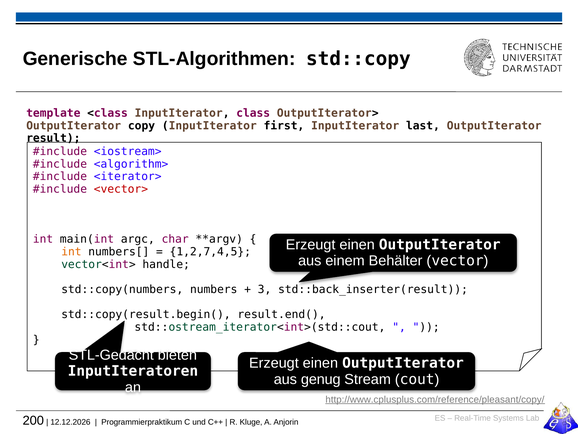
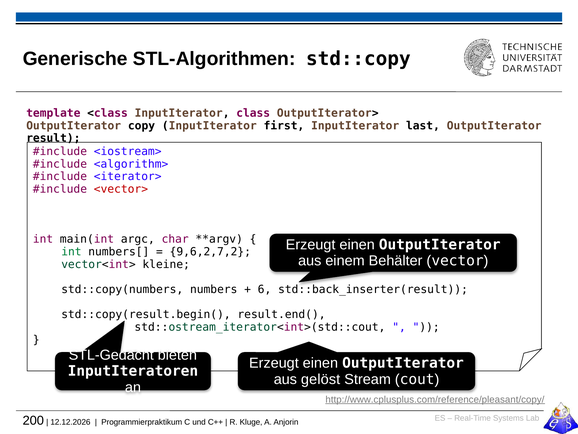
int at (71, 252) colour: orange -> green
1,2,7,4,5: 1,2,7,4,5 -> 9,6,2,7,2
handle: handle -> kleine
3: 3 -> 6
genug: genug -> gelöst
